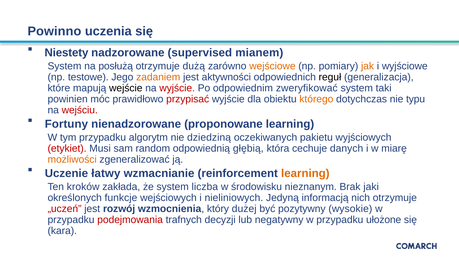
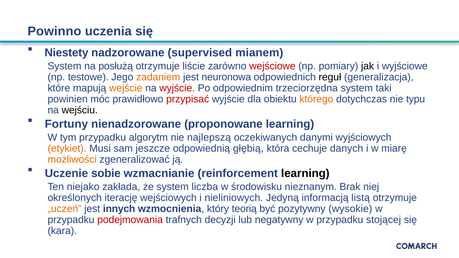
dużą: dużą -> liście
wejściowe colour: orange -> red
jak colour: orange -> black
aktywności: aktywności -> neuronowa
wejście colour: black -> orange
zweryfikować: zweryfikować -> trzeciorzędna
wejściu colour: red -> black
dziedziną: dziedziną -> najlepszą
pakietu: pakietu -> danymi
etykiet colour: red -> orange
random: random -> jeszcze
łatwy: łatwy -> sobie
learning at (305, 173) colour: orange -> black
kroków: kroków -> niejako
jaki: jaki -> niej
funkcje: funkcje -> iterację
nich: nich -> listą
„uczeń colour: red -> orange
rozwój: rozwój -> innych
dużej: dużej -> teorią
ułożone: ułożone -> stojącej
